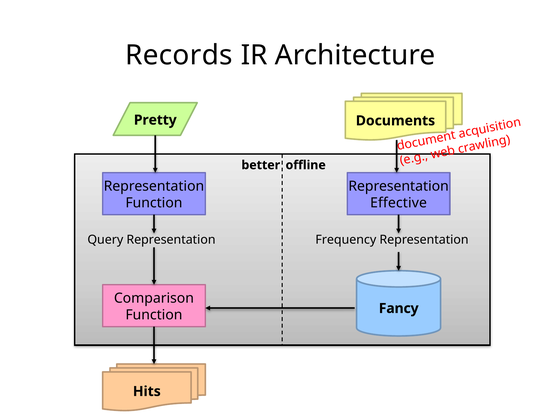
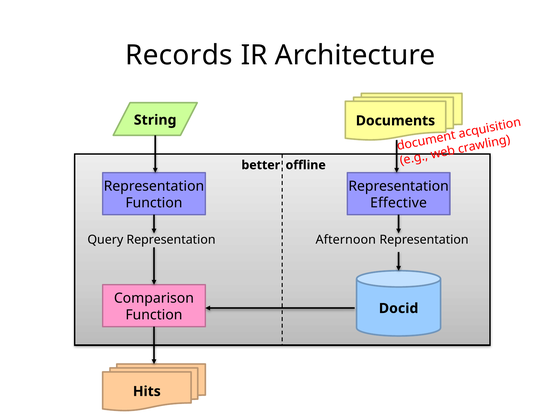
Pretty: Pretty -> String
Frequency: Frequency -> Afternoon
Fancy: Fancy -> Docid
